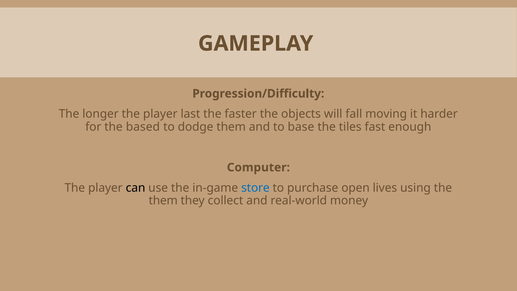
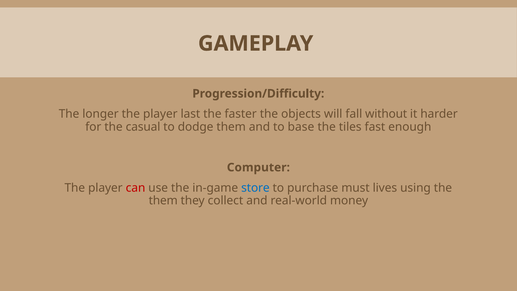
moving: moving -> without
based: based -> casual
can colour: black -> red
open: open -> must
